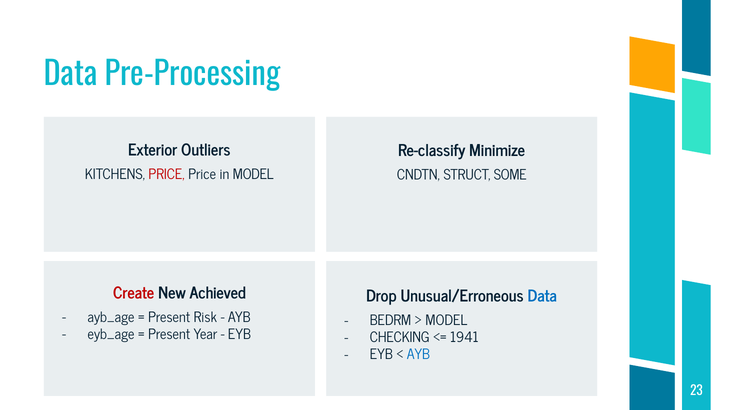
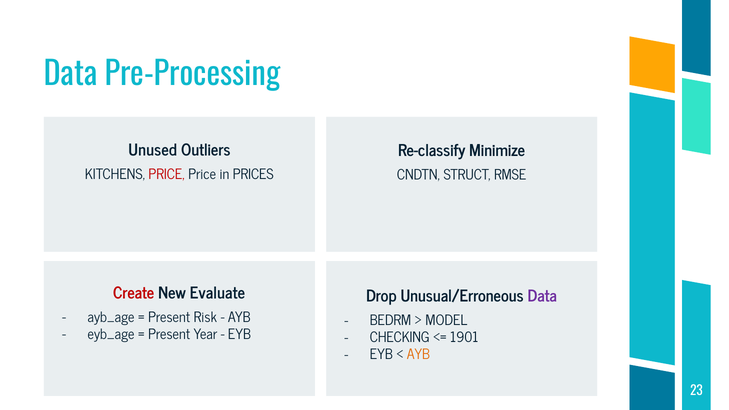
Exterior: Exterior -> Unused
in MODEL: MODEL -> PRICES
SOME: SOME -> RMSE
Achieved: Achieved -> Evaluate
Data at (542, 296) colour: blue -> purple
1941: 1941 -> 1901
AYB at (418, 355) colour: blue -> orange
